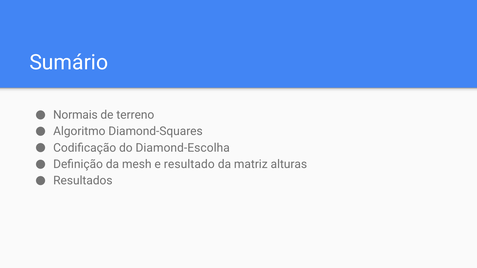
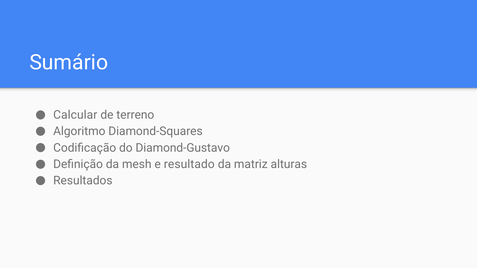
Normais: Normais -> Calcular
Diamond-Escolha: Diamond-Escolha -> Diamond-Gustavo
